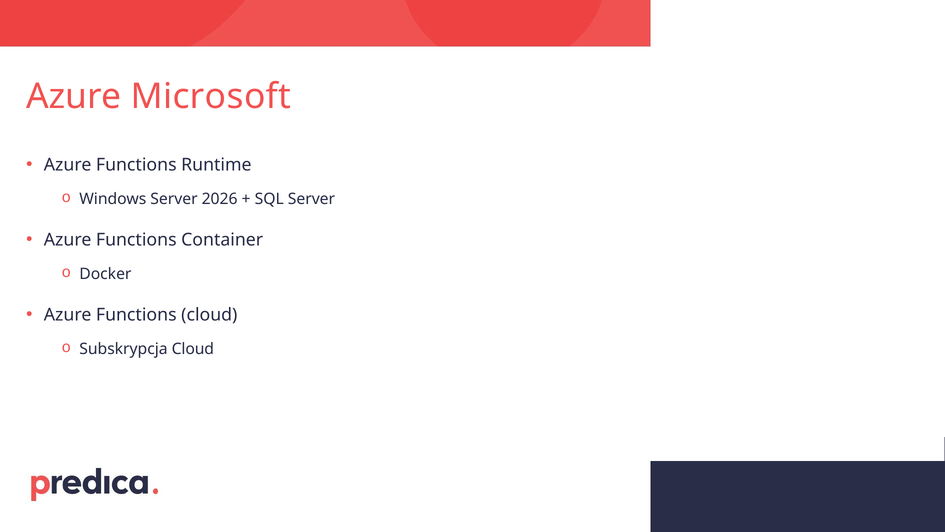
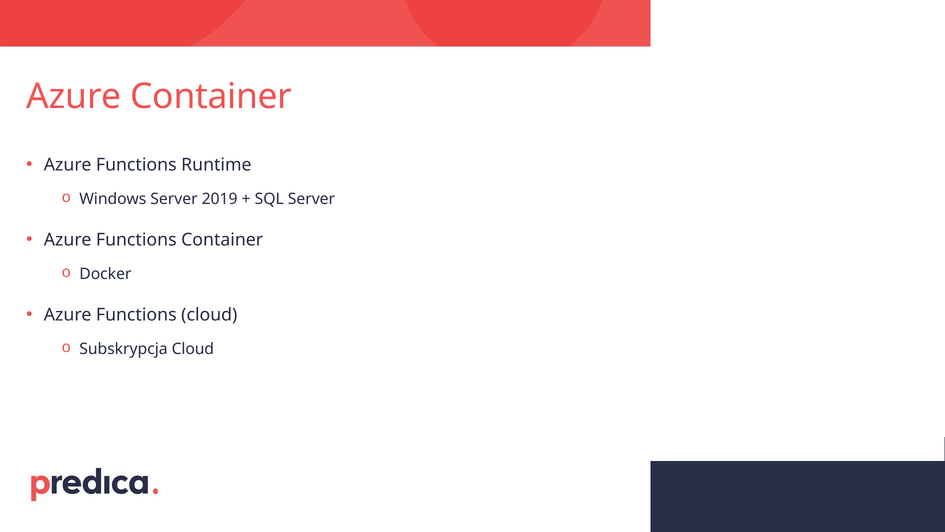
Azure Microsoft: Microsoft -> Container
2026: 2026 -> 2019
